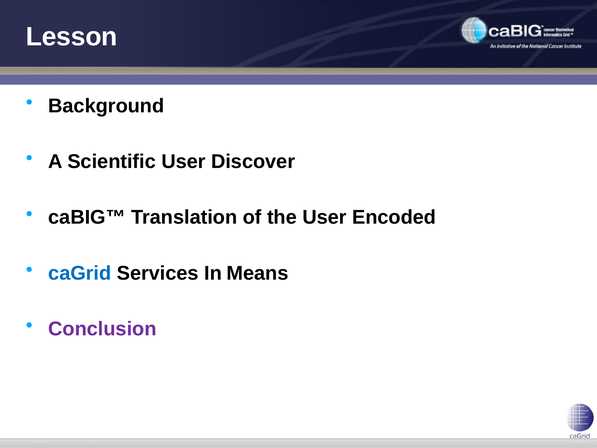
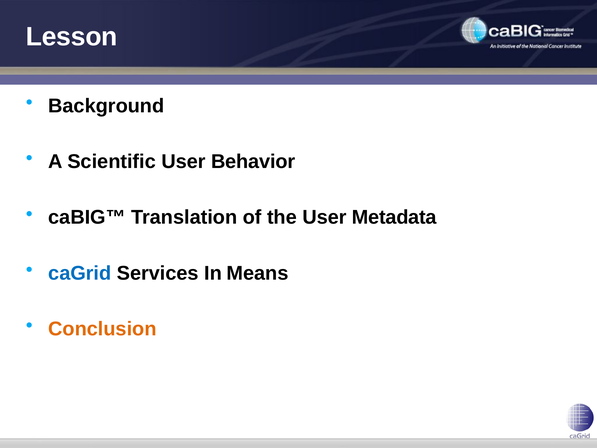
Discover: Discover -> Behavior
Encoded: Encoded -> Metadata
Conclusion colour: purple -> orange
